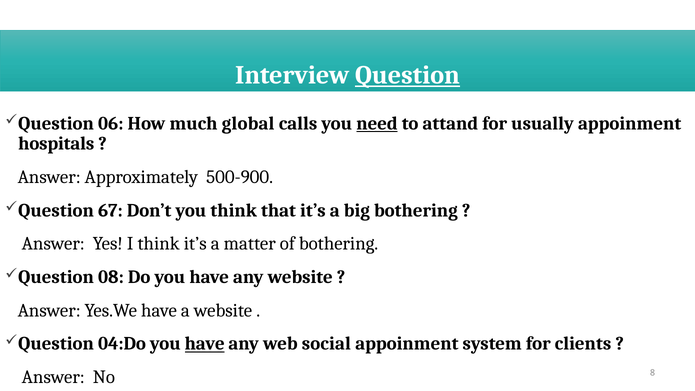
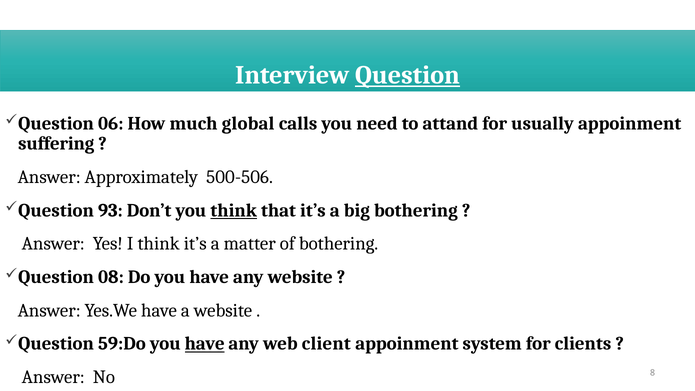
need underline: present -> none
hospitals: hospitals -> suffering
500-900: 500-900 -> 500-506
67: 67 -> 93
think at (234, 210) underline: none -> present
04:Do: 04:Do -> 59:Do
social: social -> client
